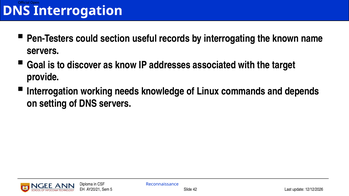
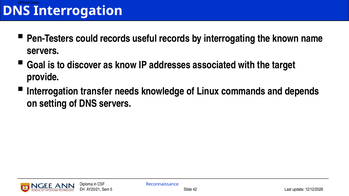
could section: section -> records
working: working -> transfer
